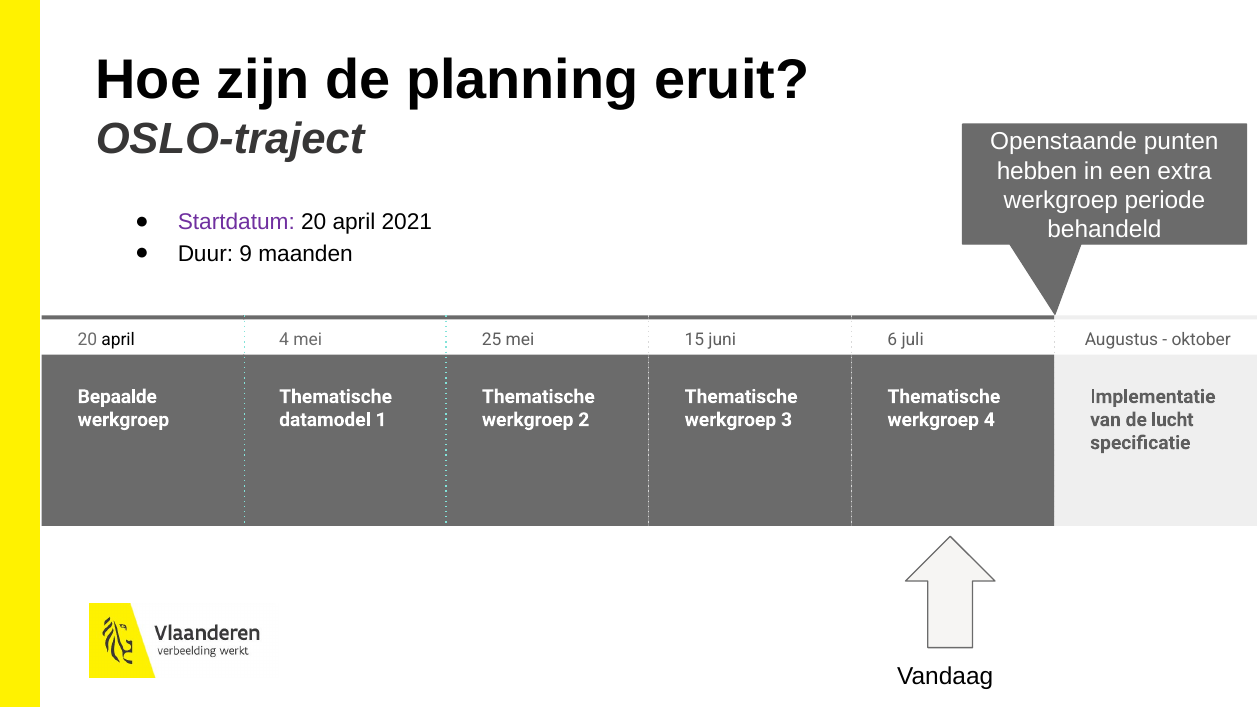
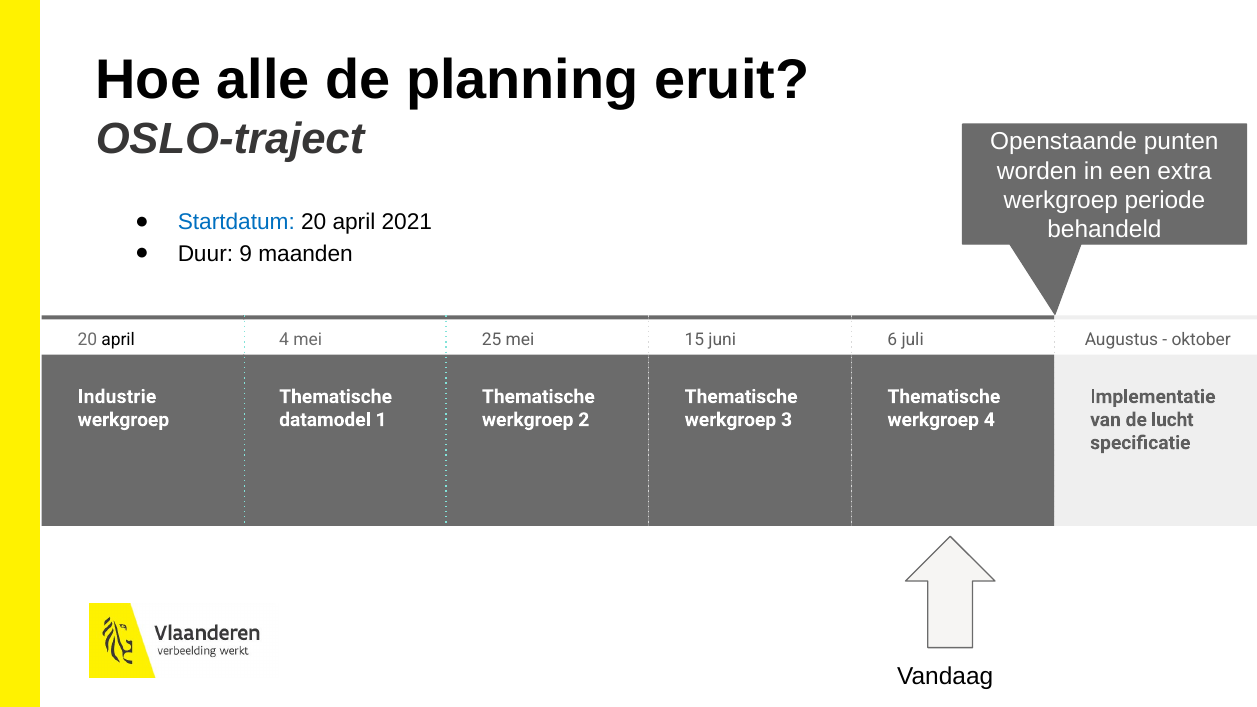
zijn: zijn -> alle
hebben: hebben -> worden
Startdatum colour: purple -> blue
Bepaalde: Bepaalde -> Industrie
